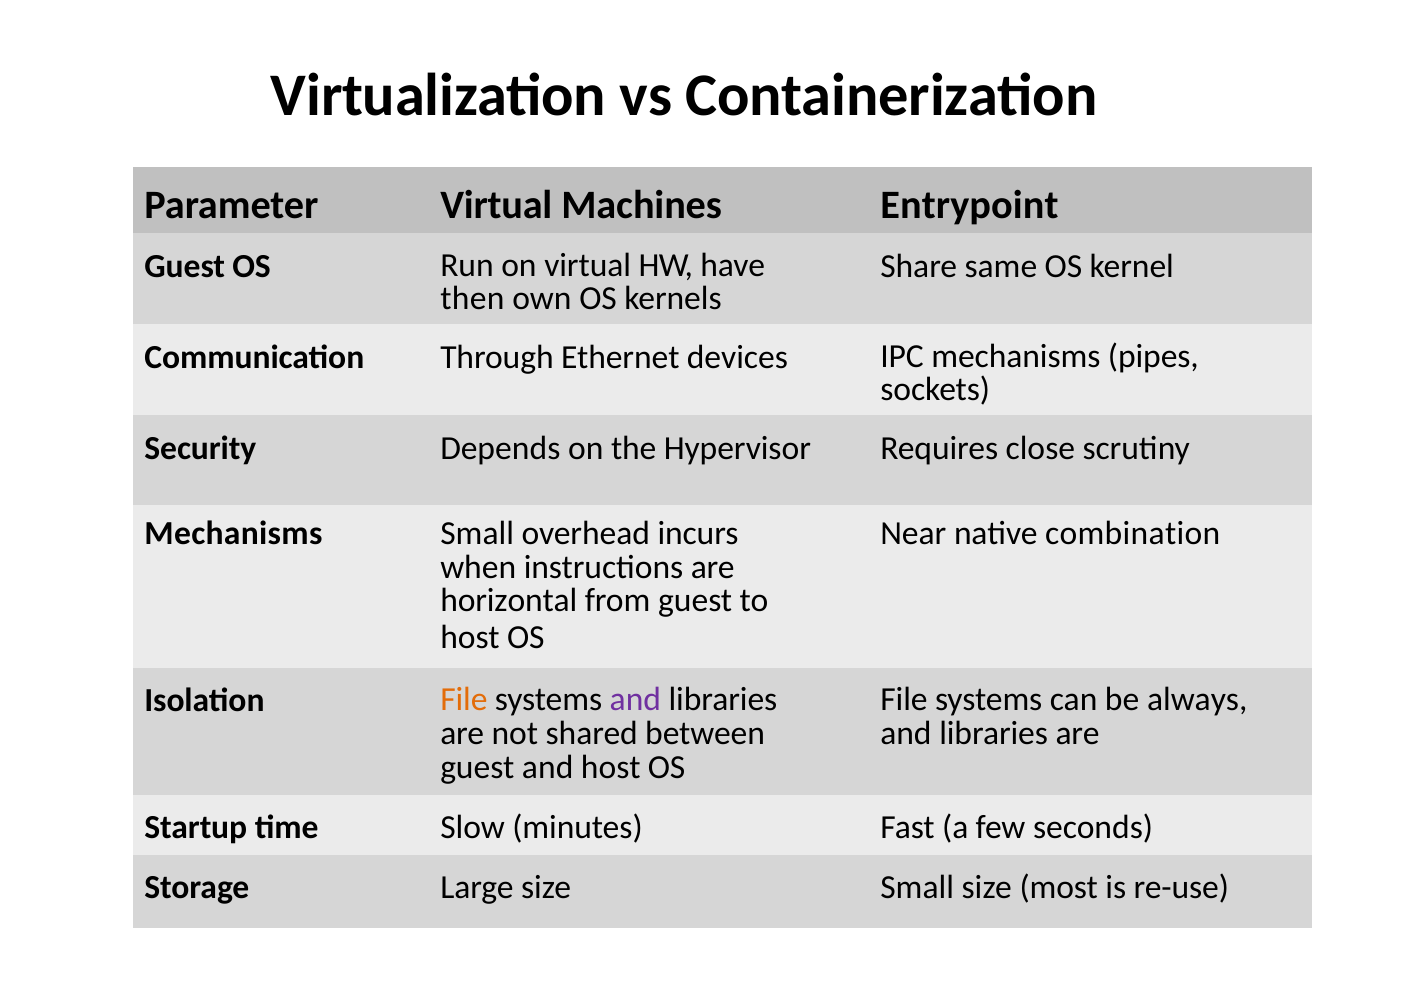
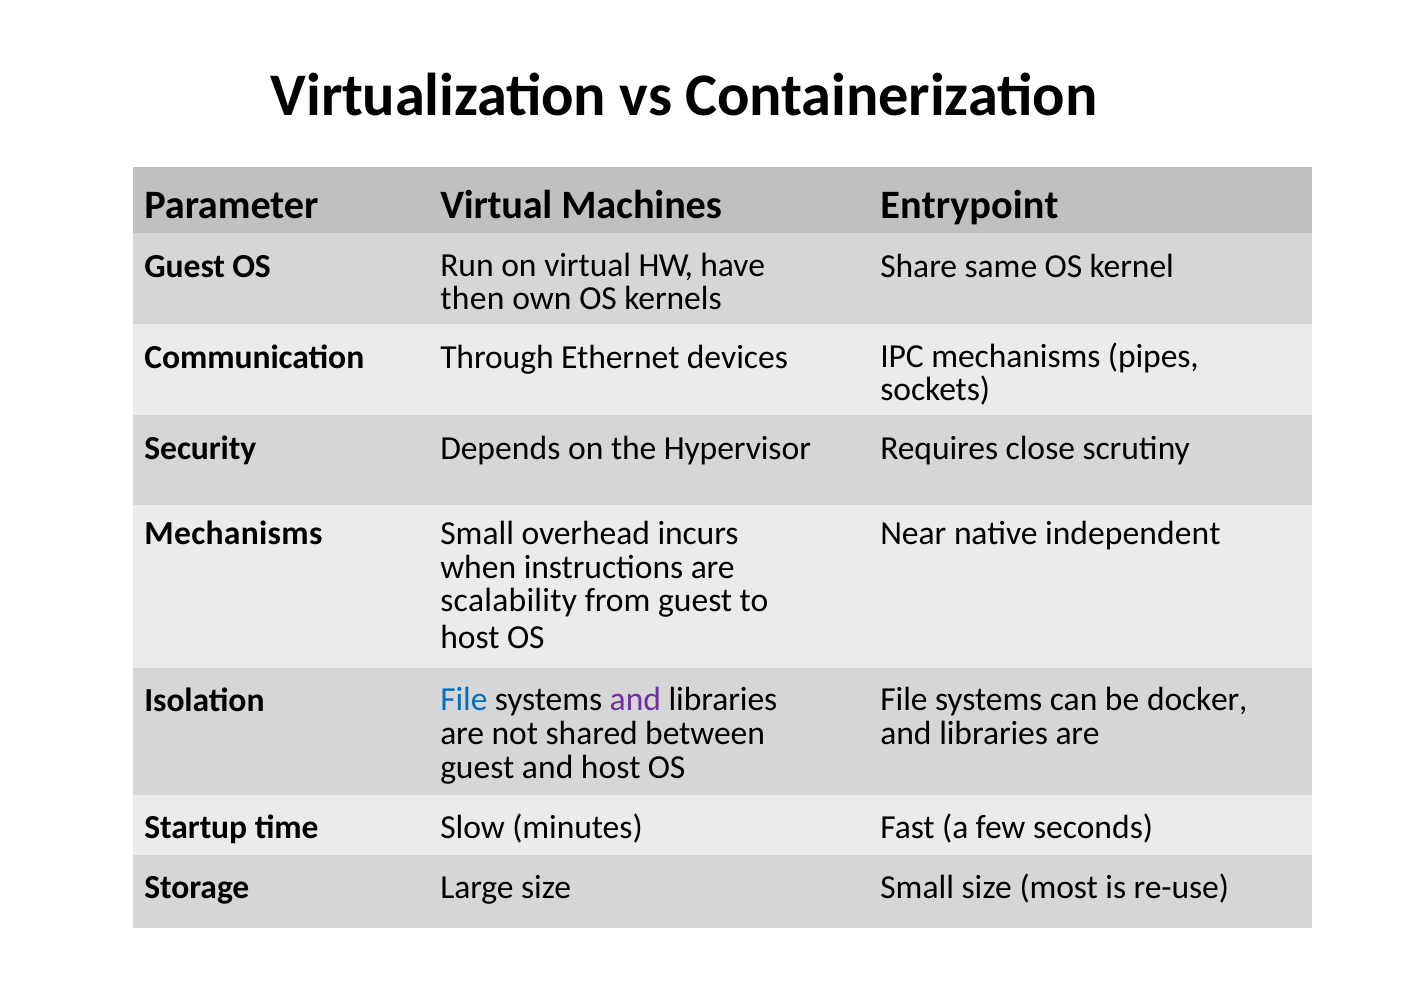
combination: combination -> independent
horizontal: horizontal -> scalability
always: always -> docker
File at (464, 699) colour: orange -> blue
